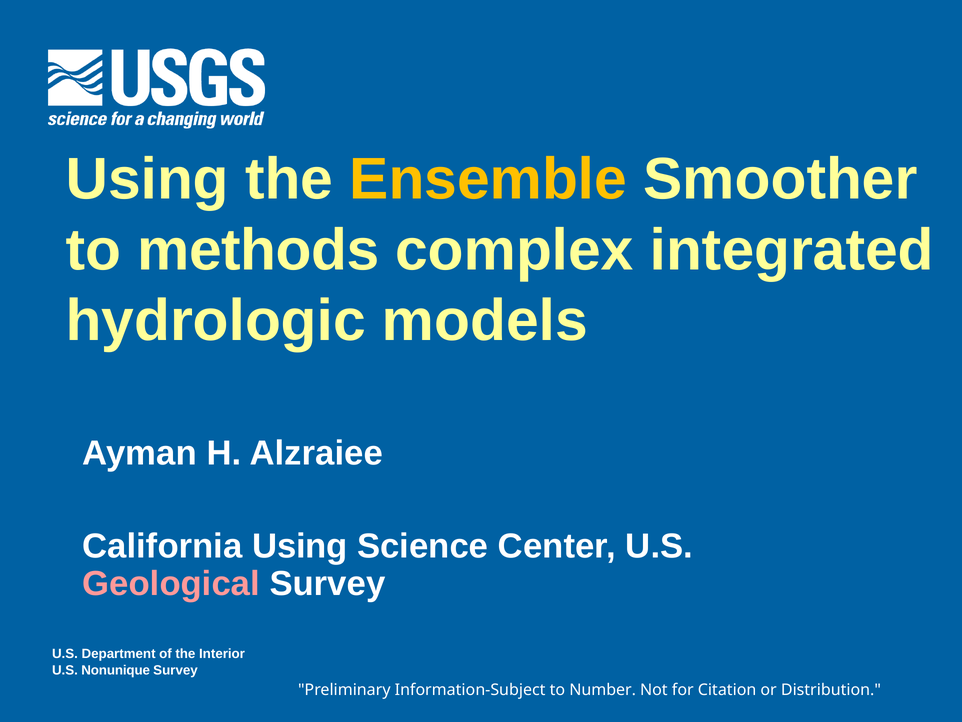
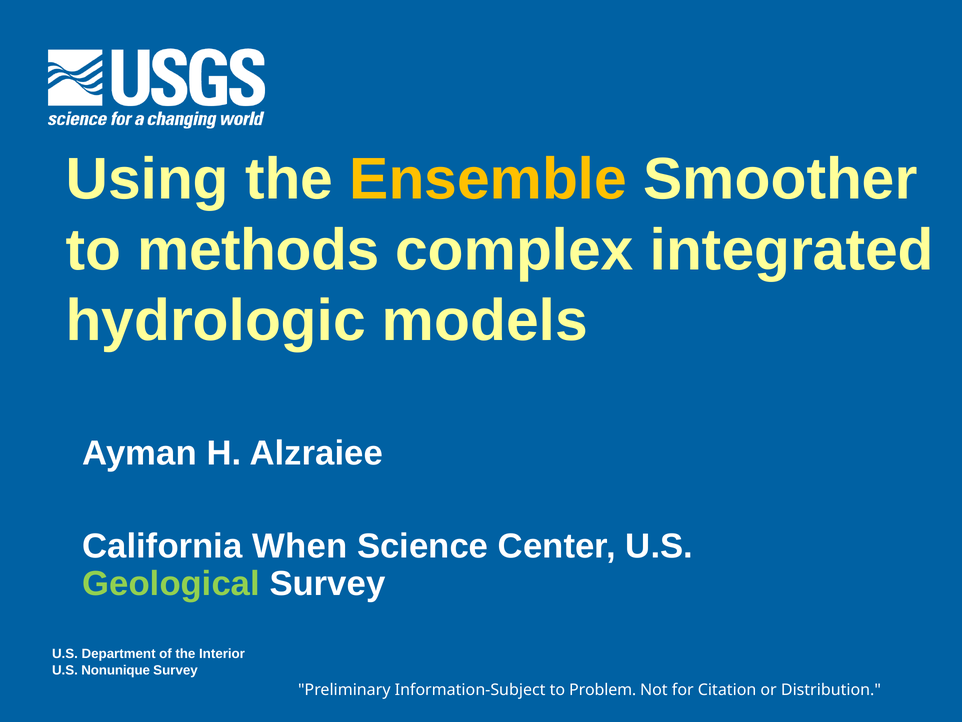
California Using: Using -> When
Geological colour: pink -> light green
Number: Number -> Problem
